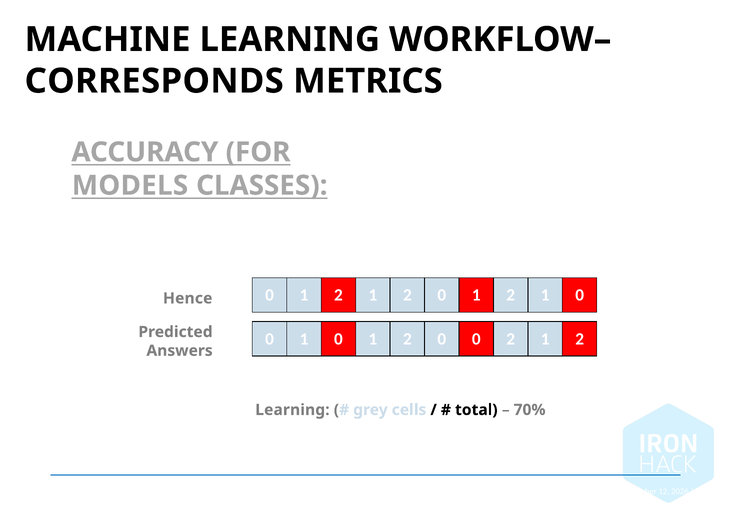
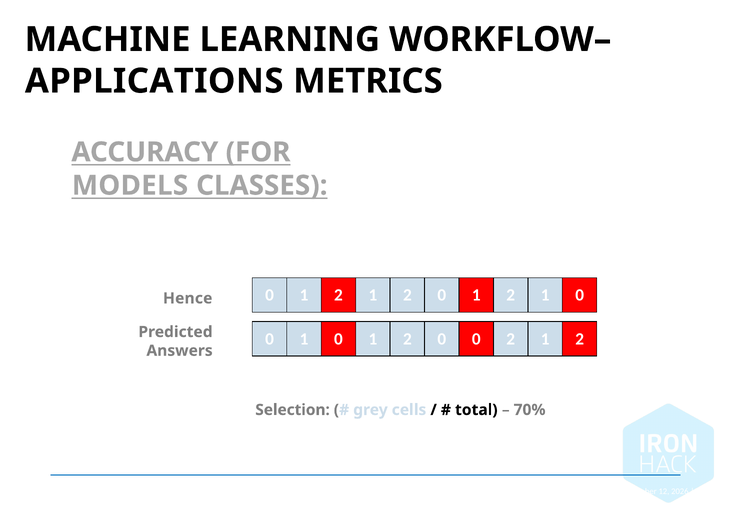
CORRESPONDS: CORRESPONDS -> APPLICATIONS
Learning at (292, 410): Learning -> Selection
